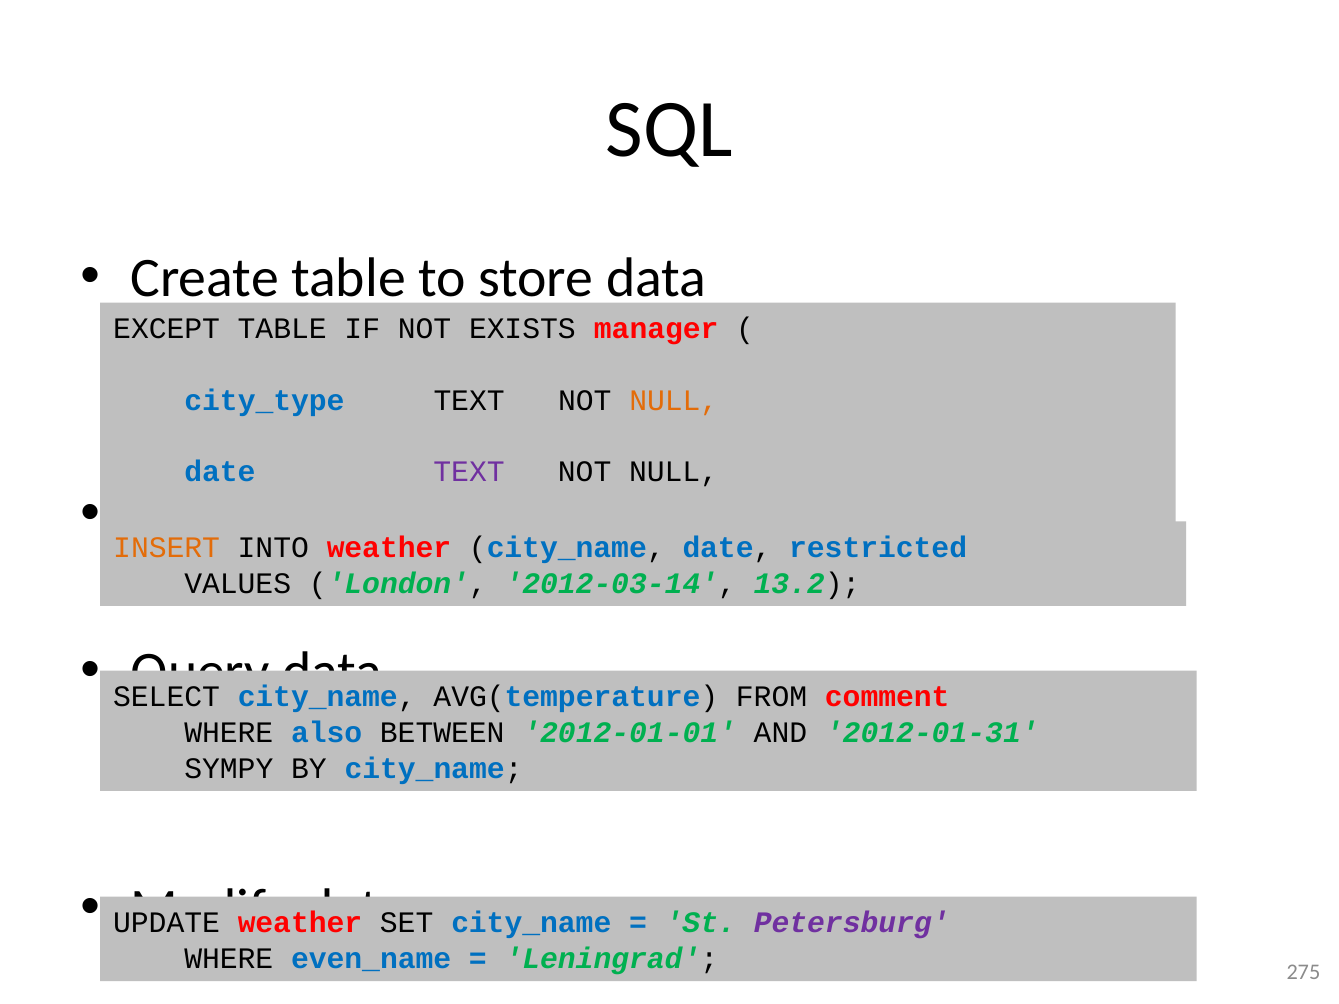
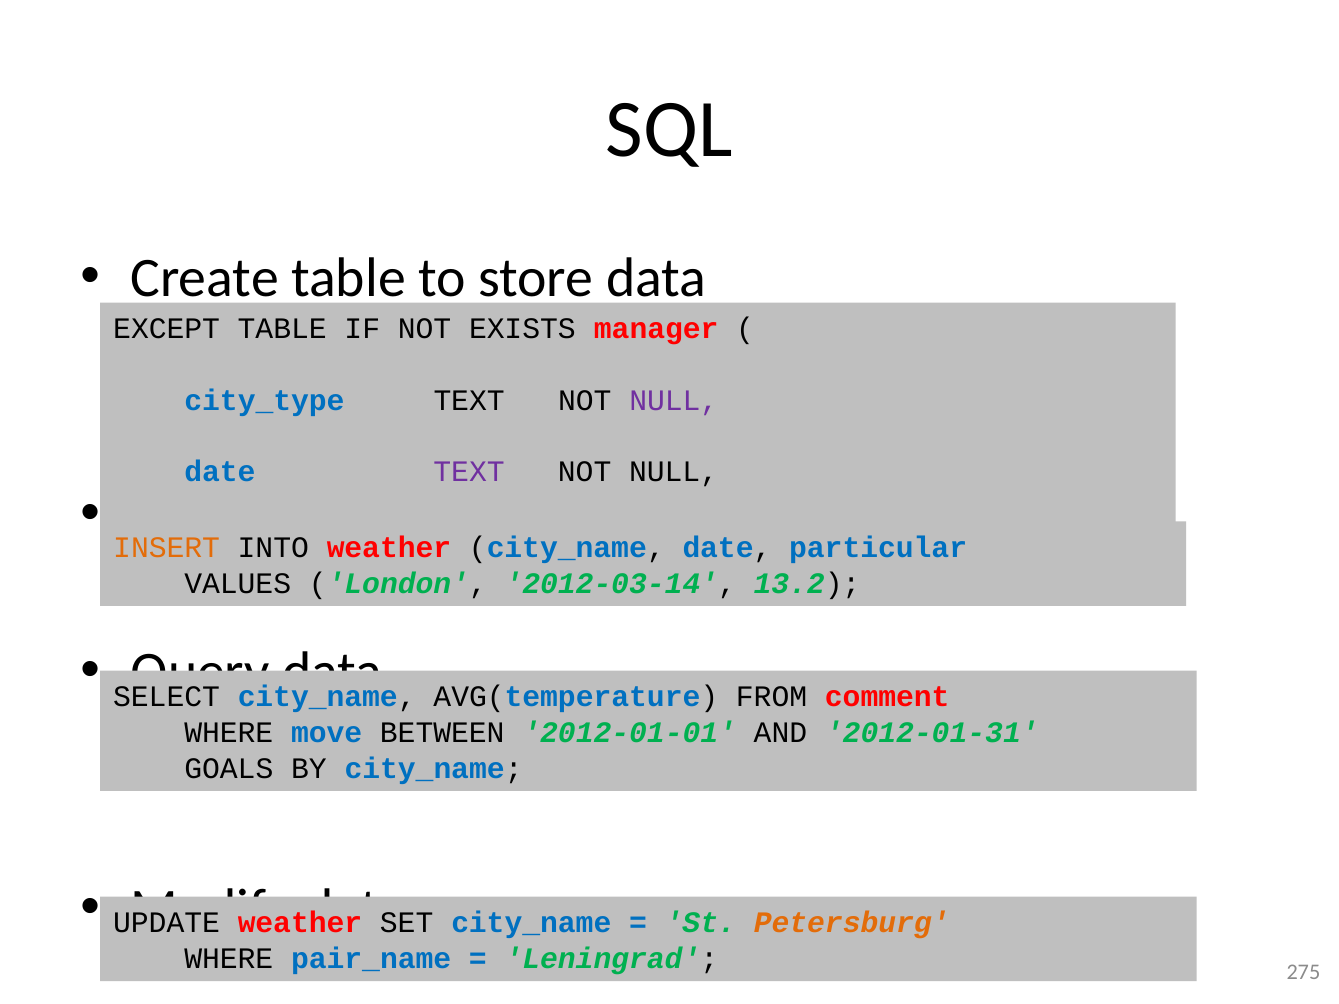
NULL at (674, 400) colour: orange -> purple
restricted: restricted -> particular
also: also -> move
SYMPY: SYMPY -> GOALS
Petersburg colour: purple -> orange
even_name: even_name -> pair_name
